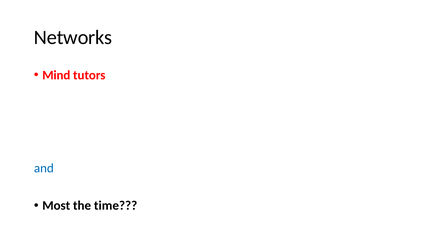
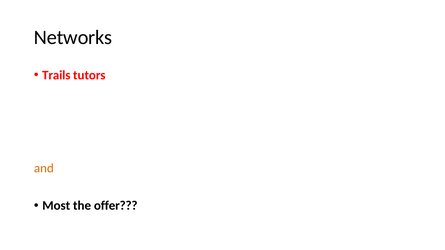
Mind: Mind -> Trails
and colour: blue -> orange
time: time -> offer
